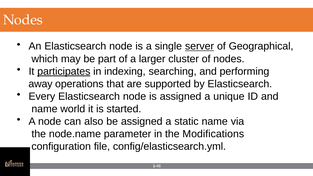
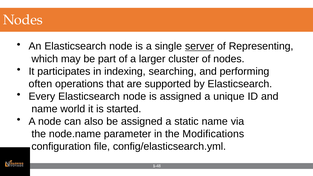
Geographical: Geographical -> Representing
participates underline: present -> none
away: away -> often
